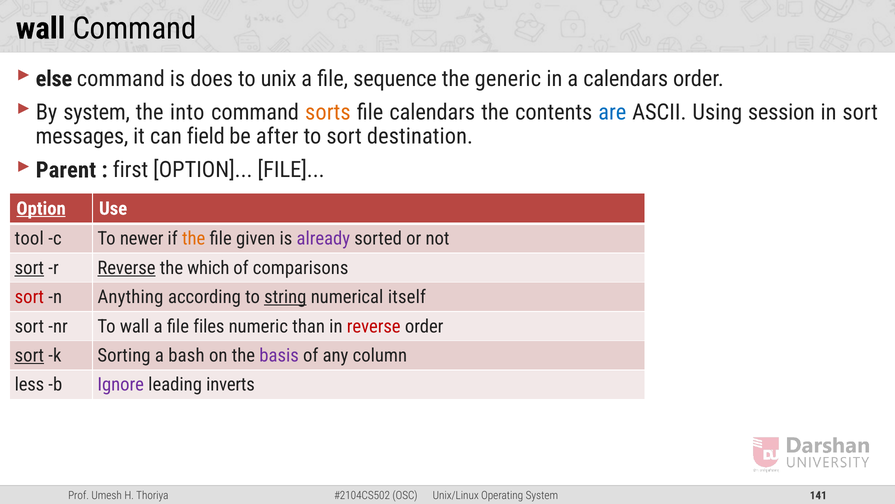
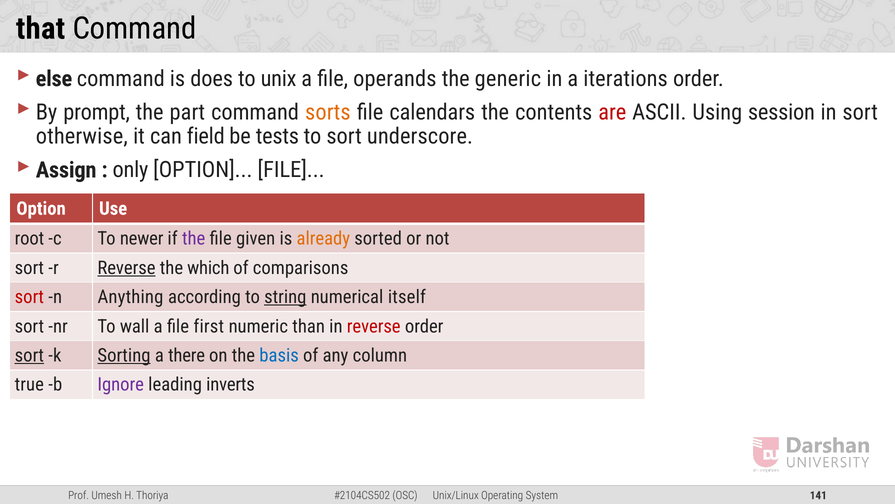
wall at (41, 29): wall -> that
sequence: sequence -> operands
a calendars: calendars -> iterations
By system: system -> prompt
into: into -> part
are colour: blue -> red
messages: messages -> otherwise
after: after -> tests
destination: destination -> underscore
Parent: Parent -> Assign
first: first -> only
Option at (41, 208) underline: present -> none
tool: tool -> root
the at (194, 238) colour: orange -> purple
already colour: purple -> orange
sort at (29, 268) underline: present -> none
files: files -> first
Sorting underline: none -> present
bash: bash -> there
basis colour: purple -> blue
less: less -> true
